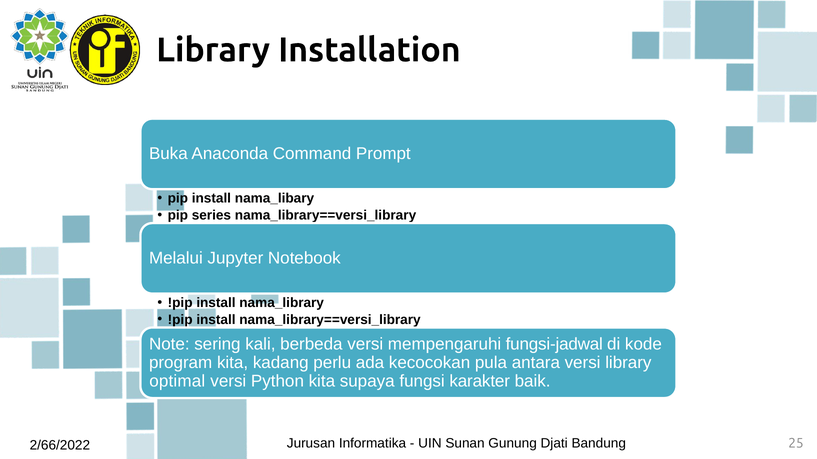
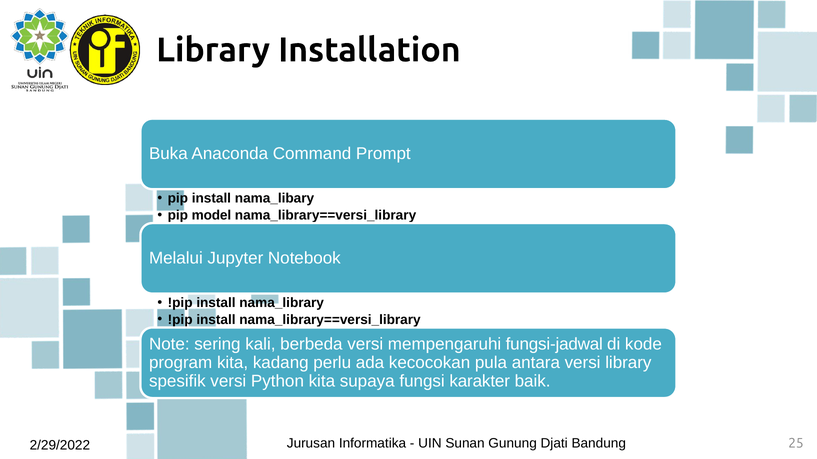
series: series -> model
optimal: optimal -> spesifik
2/66/2022: 2/66/2022 -> 2/29/2022
